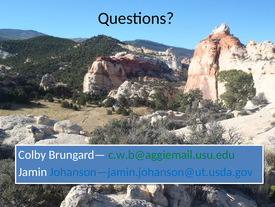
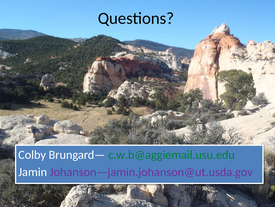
Johanson—jamin.johanson@ut.usda.gov colour: blue -> purple
